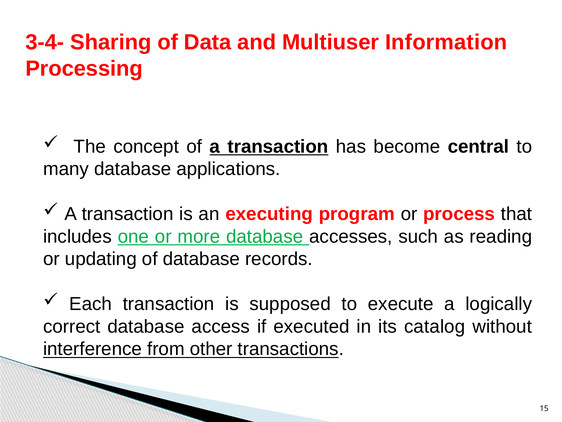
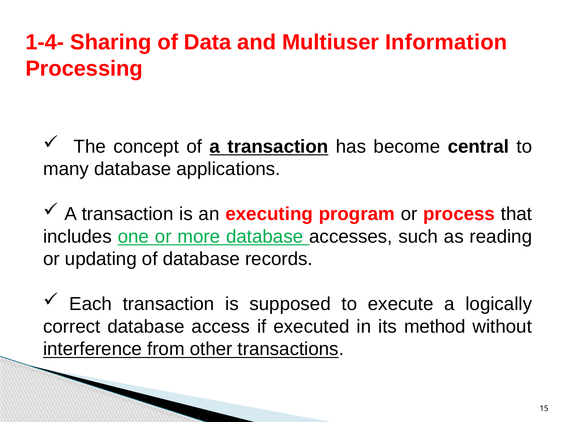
3-4-: 3-4- -> 1-4-
catalog: catalog -> method
